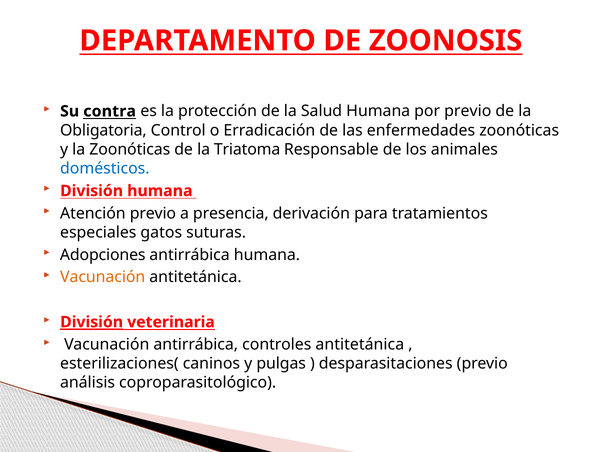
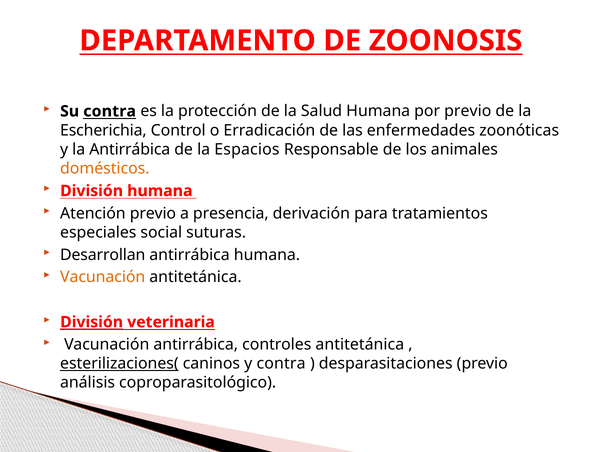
Obligatoria: Obligatoria -> Escherichia
la Zoonóticas: Zoonóticas -> Antirrábica
Triatoma: Triatoma -> Espacios
domésticos colour: blue -> orange
gatos: gatos -> social
Adopciones: Adopciones -> Desarrollan
esterilizaciones( underline: none -> present
y pulgas: pulgas -> contra
